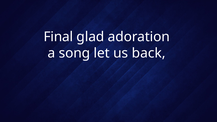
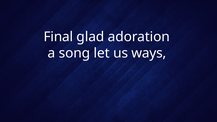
back: back -> ways
